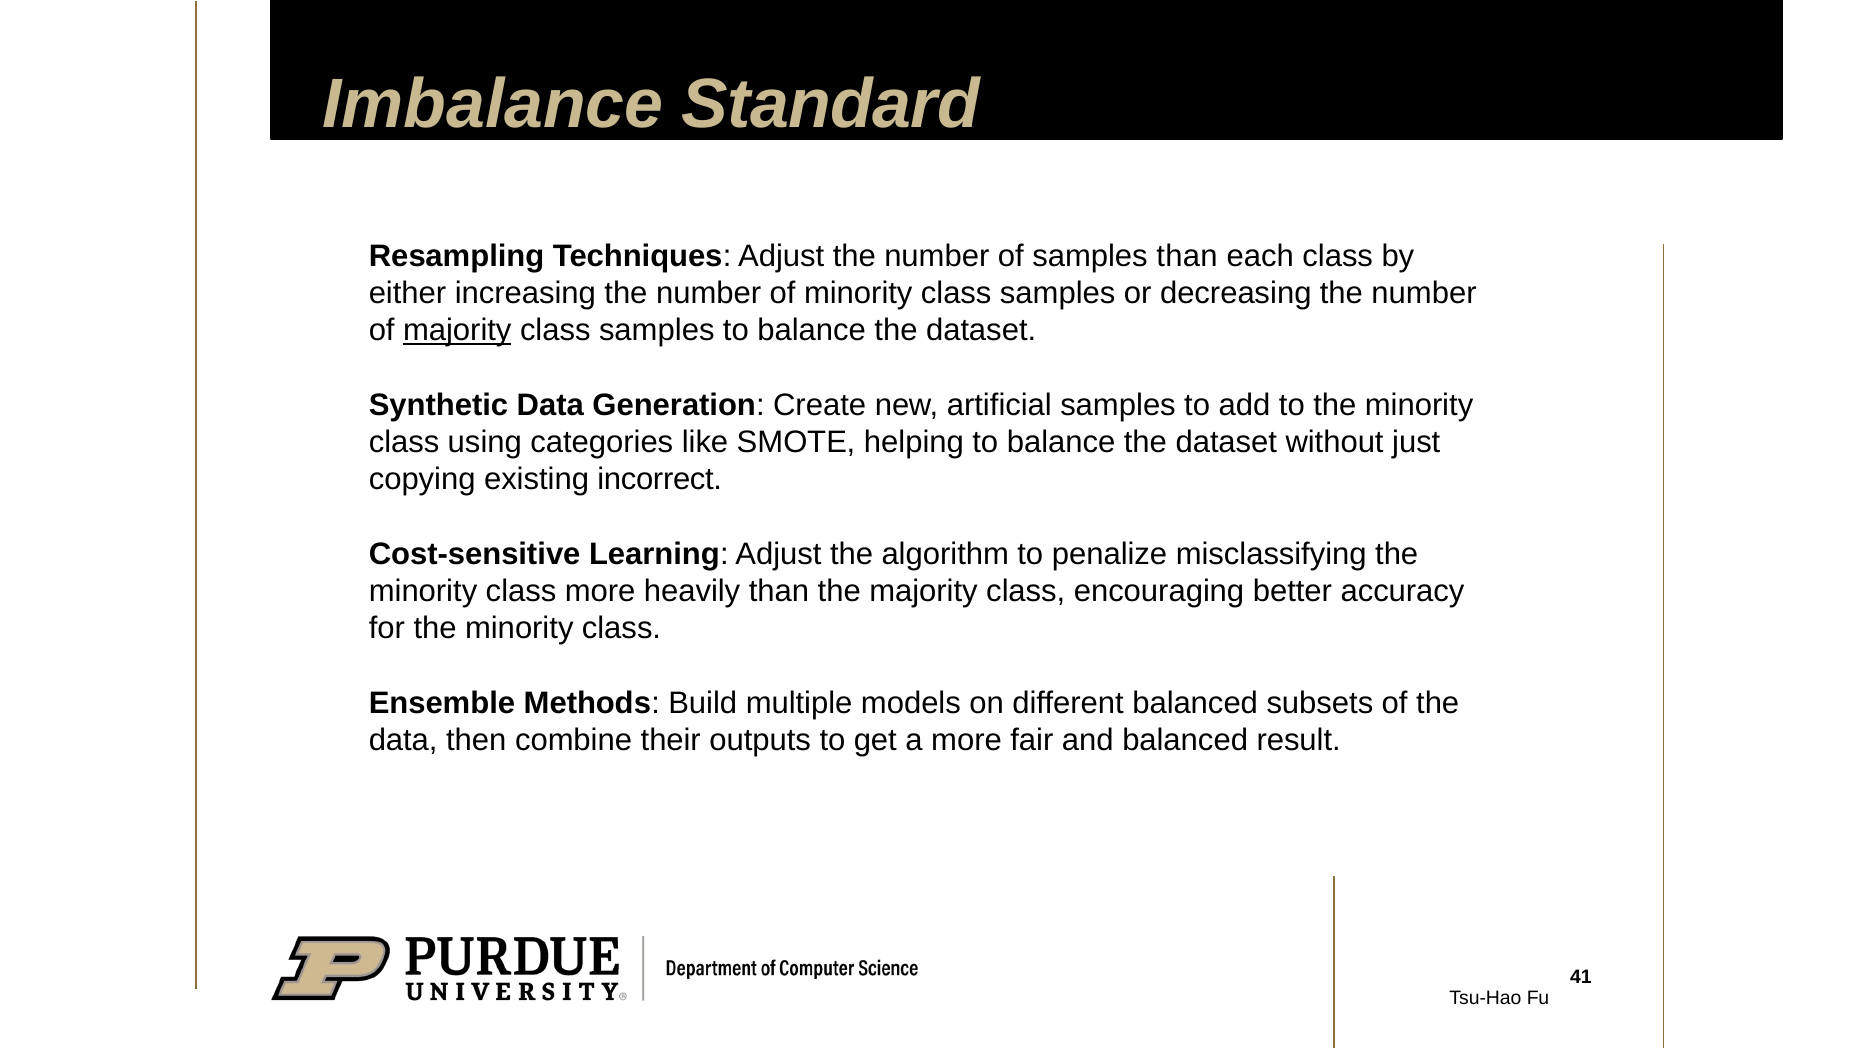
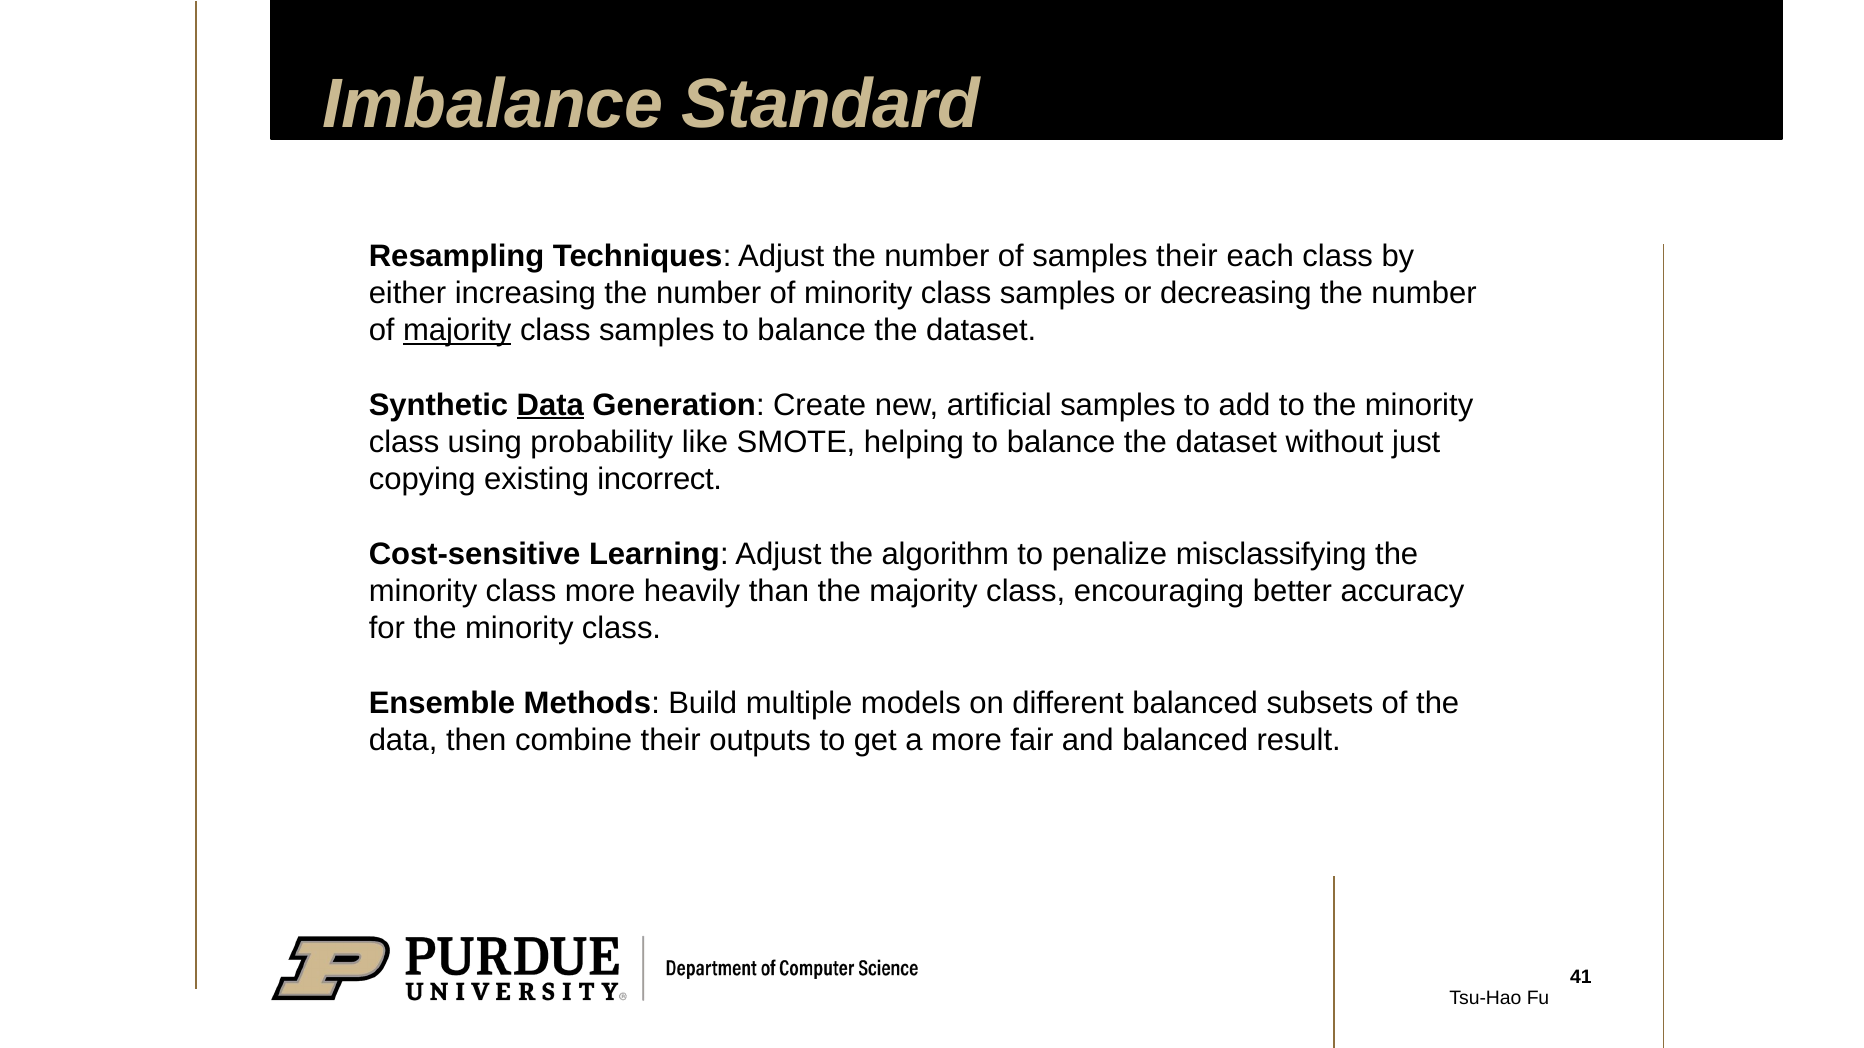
samples than: than -> their
Data at (550, 405) underline: none -> present
categories: categories -> probability
